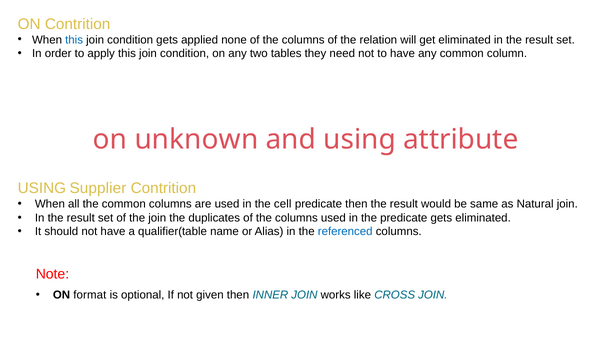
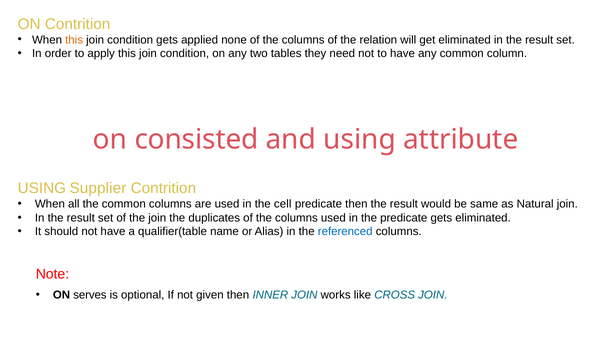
this at (74, 40) colour: blue -> orange
unknown: unknown -> consisted
format: format -> serves
